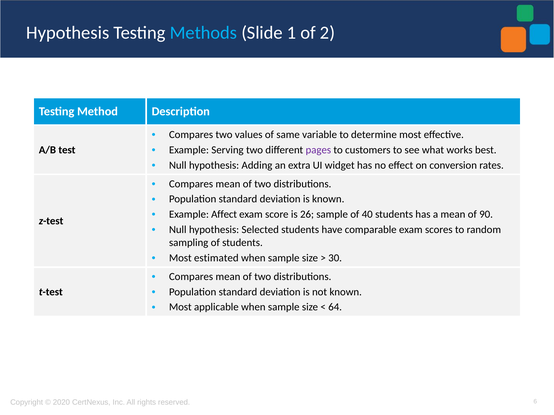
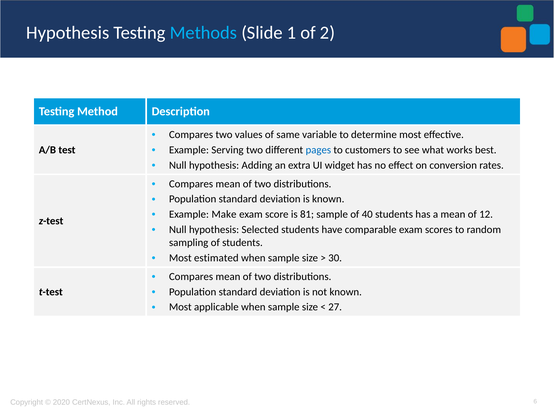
pages colour: purple -> blue
Affect: Affect -> Make
26: 26 -> 81
90: 90 -> 12
64: 64 -> 27
